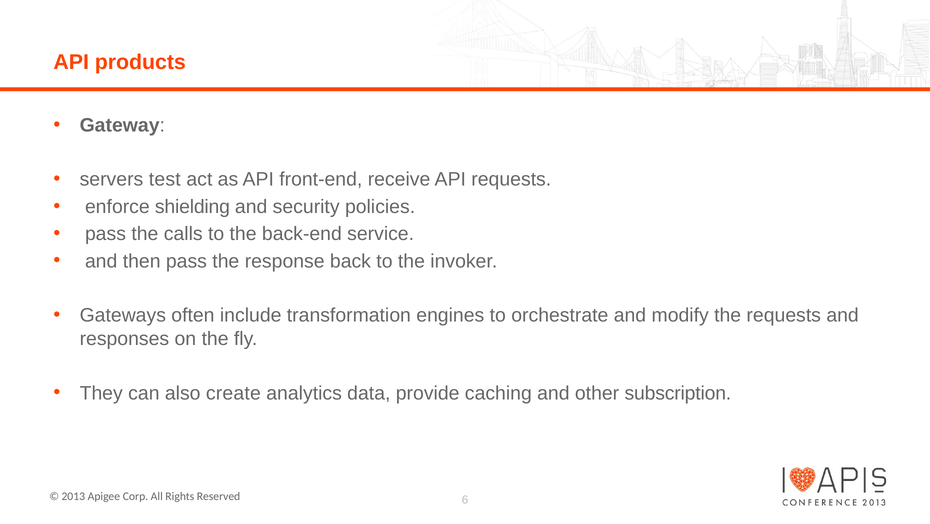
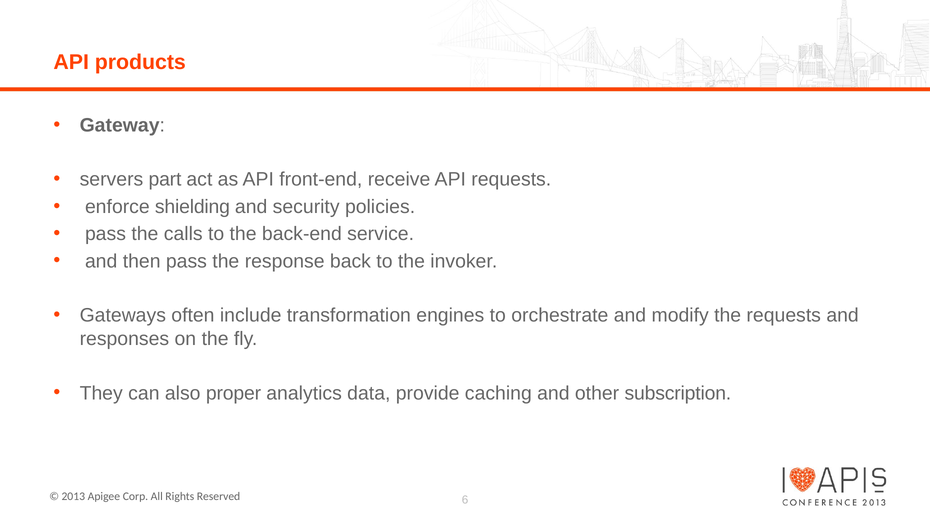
test: test -> part
create: create -> proper
